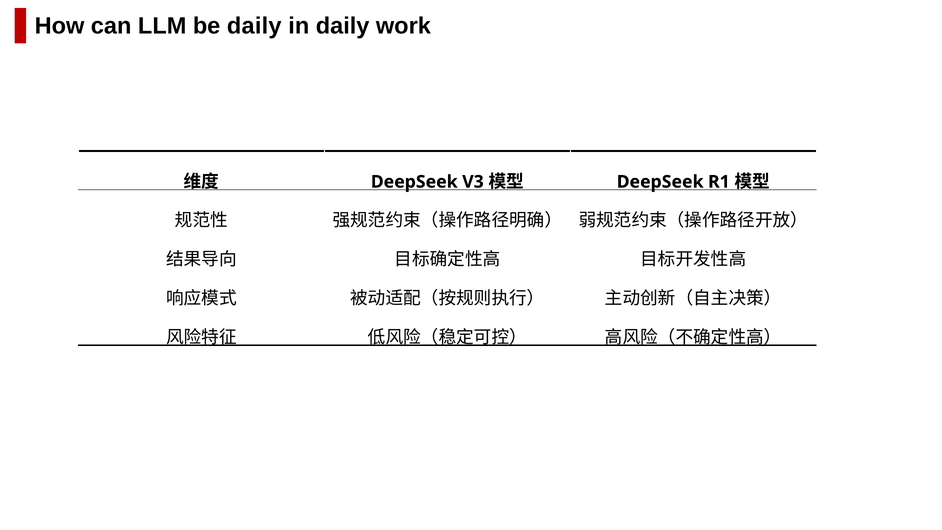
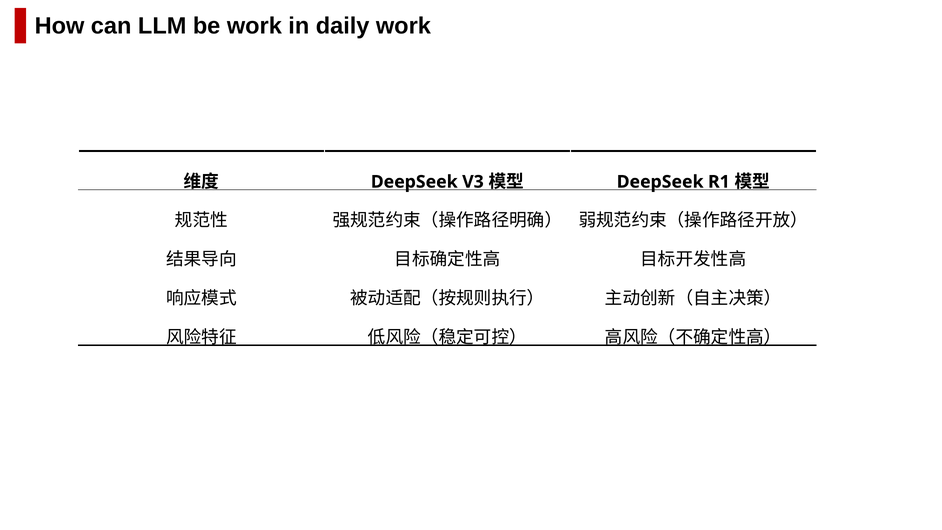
be daily: daily -> work
